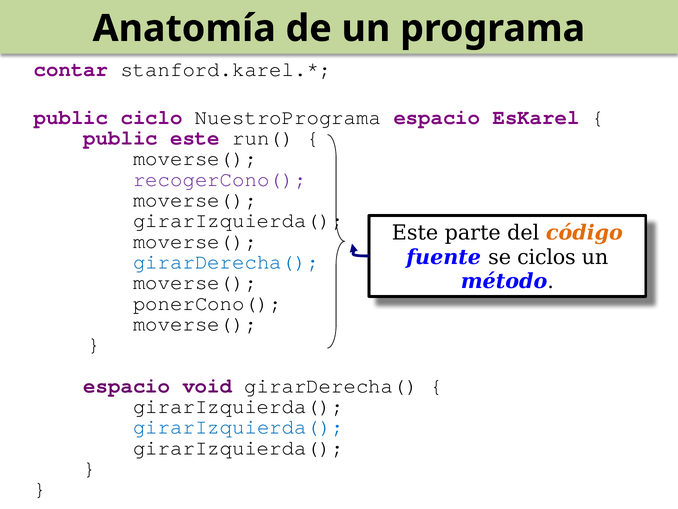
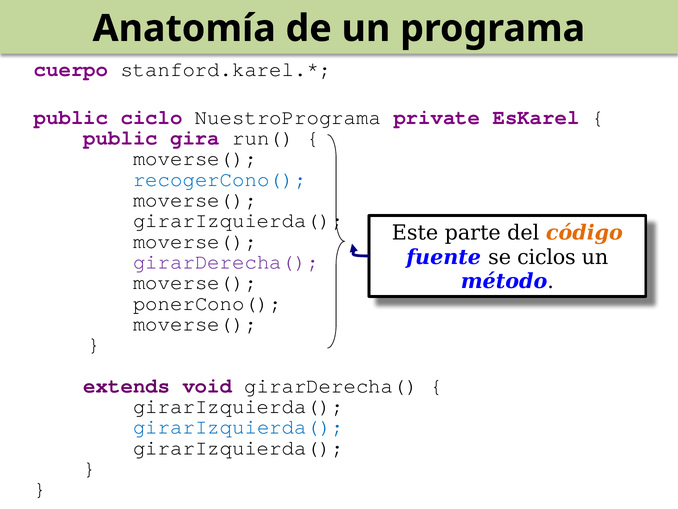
contar: contar -> cuerpo
NuestroPrograma espacio: espacio -> private
public este: este -> gira
recogerCono( colour: purple -> blue
girarDerecha( at (226, 262) colour: blue -> purple
espacio at (127, 385): espacio -> extends
